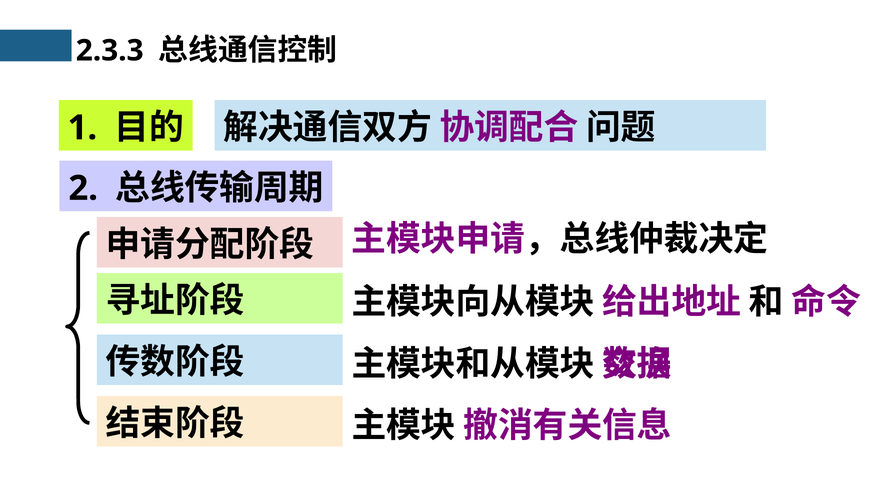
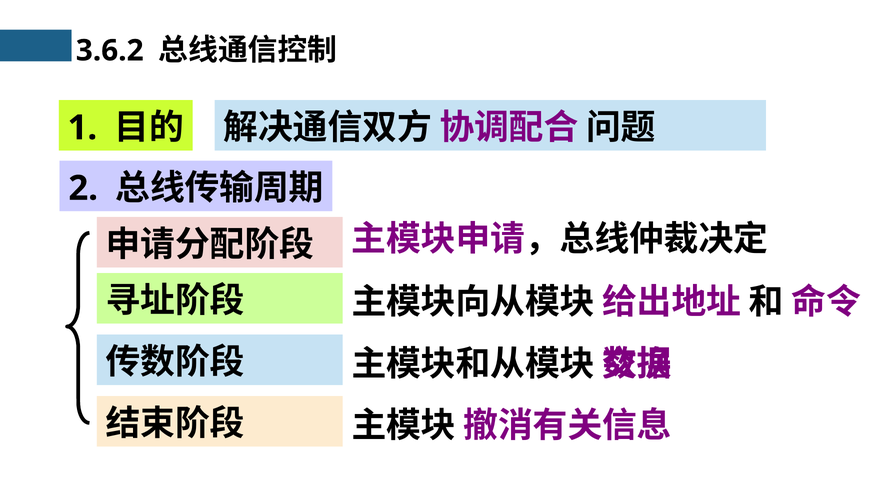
2.3.3: 2.3.3 -> 3.6.2
